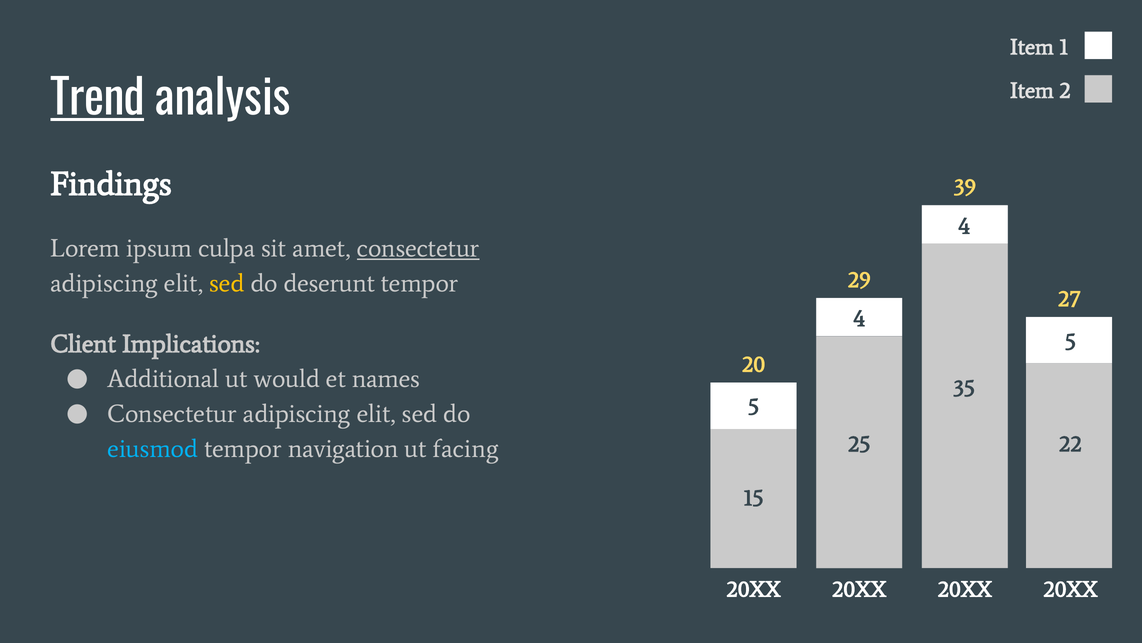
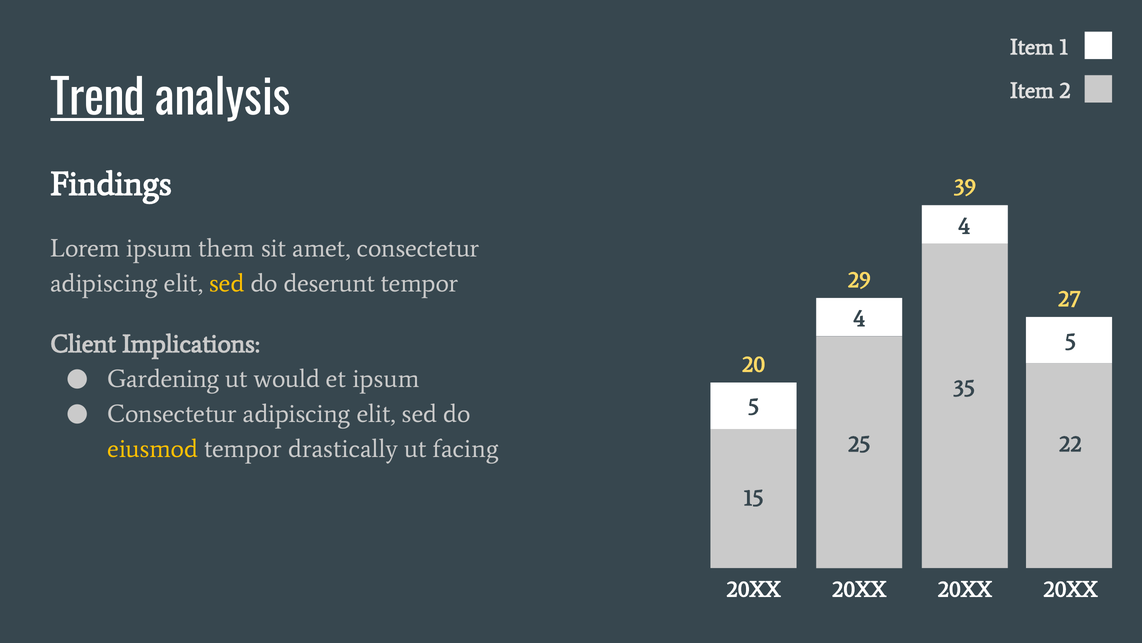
culpa: culpa -> them
consectetur at (418, 248) underline: present -> none
Additional: Additional -> Gardening
et names: names -> ipsum
eiusmod colour: light blue -> yellow
navigation: navigation -> drastically
